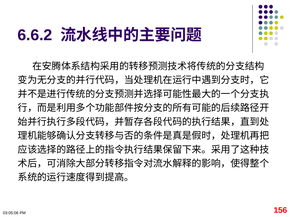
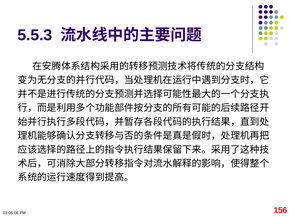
6.6.2: 6.6.2 -> 5.5.3
